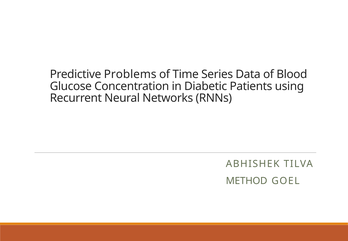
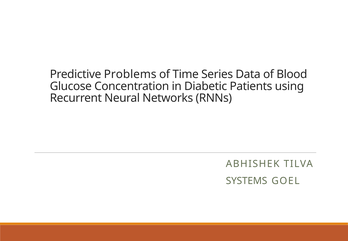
METHOD: METHOD -> SYSTEMS
